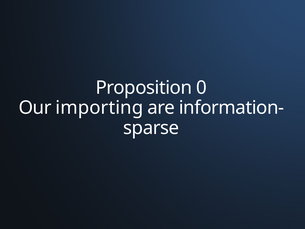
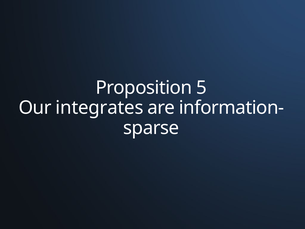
0: 0 -> 5
importing: importing -> integrates
